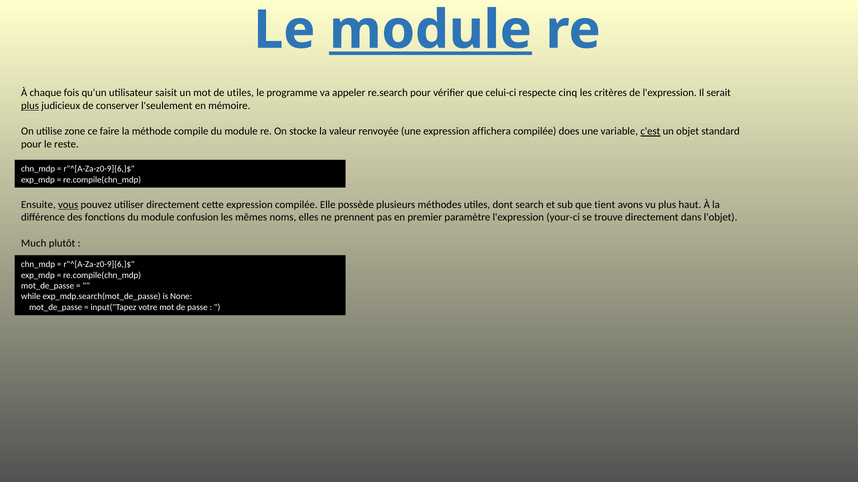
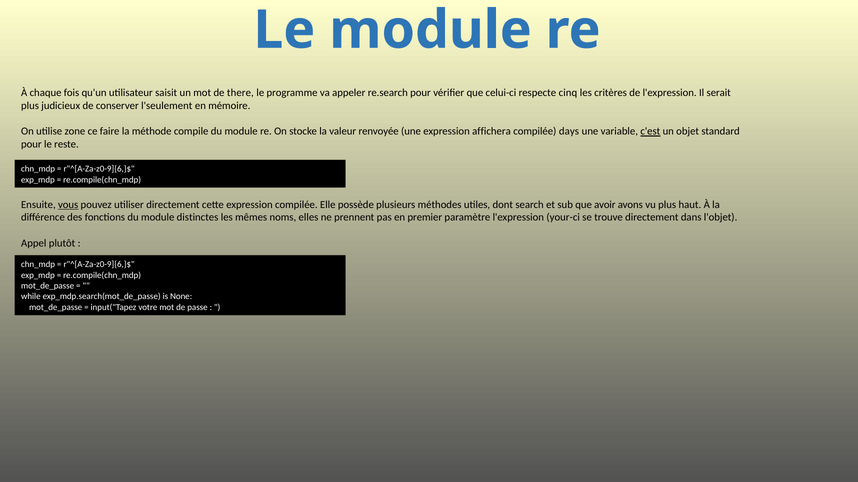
module at (430, 30) underline: present -> none
de utiles: utiles -> there
plus at (30, 106) underline: present -> none
does: does -> days
tient: tient -> avoir
confusion: confusion -> distinctes
Much: Much -> Appel
